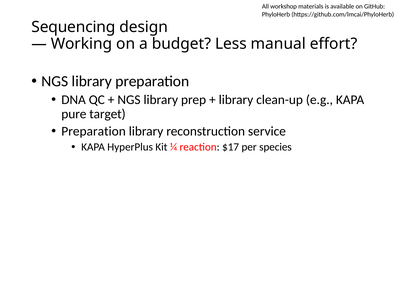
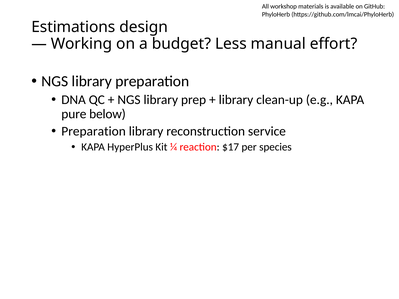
Sequencing: Sequencing -> Estimations
target: target -> below
